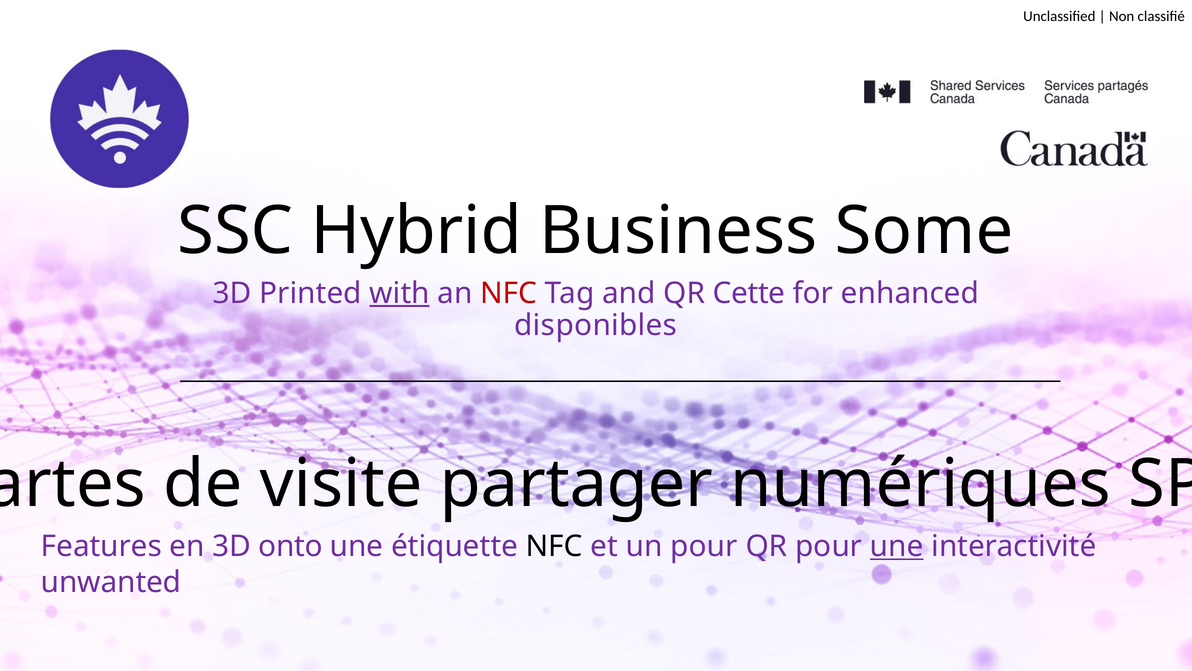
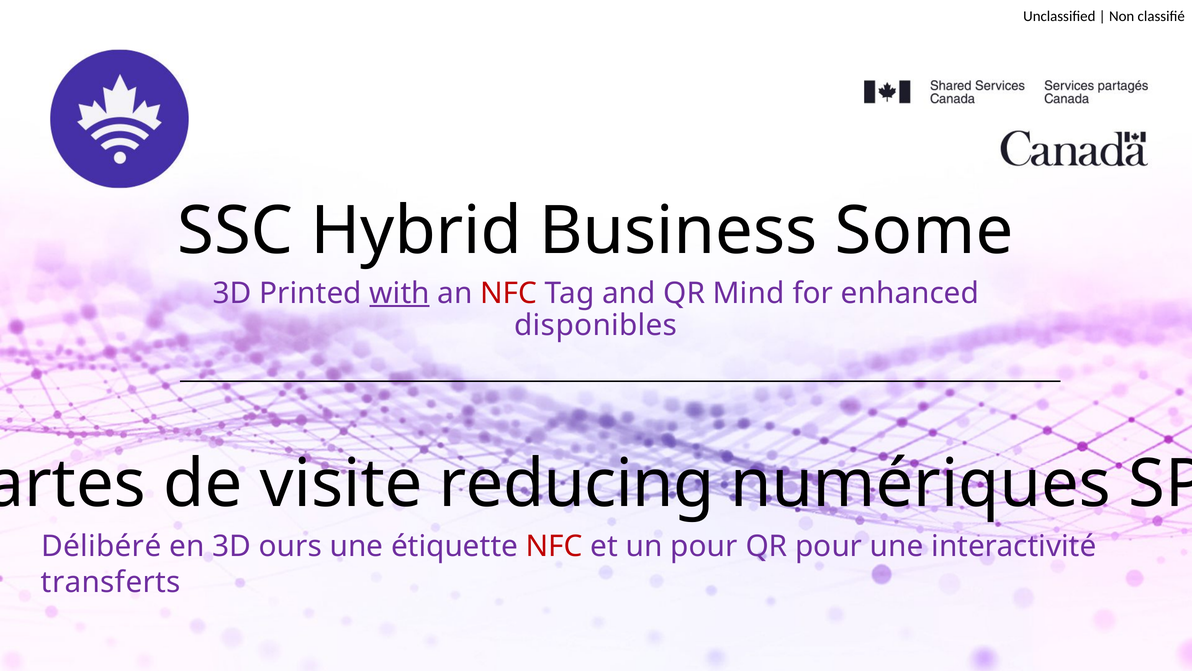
Cette: Cette -> Mind
partager: partager -> reducing
Features: Features -> Délibéré
onto: onto -> ours
NFC at (554, 546) colour: black -> red
une at (897, 546) underline: present -> none
unwanted: unwanted -> transferts
